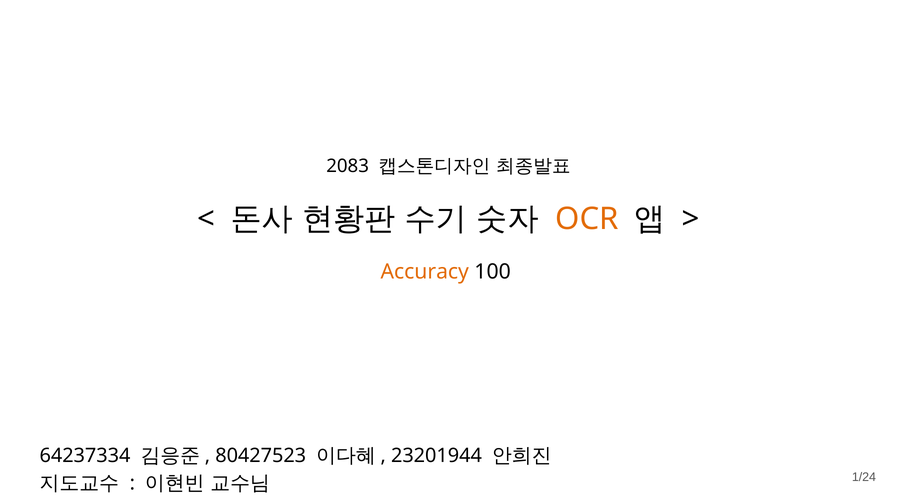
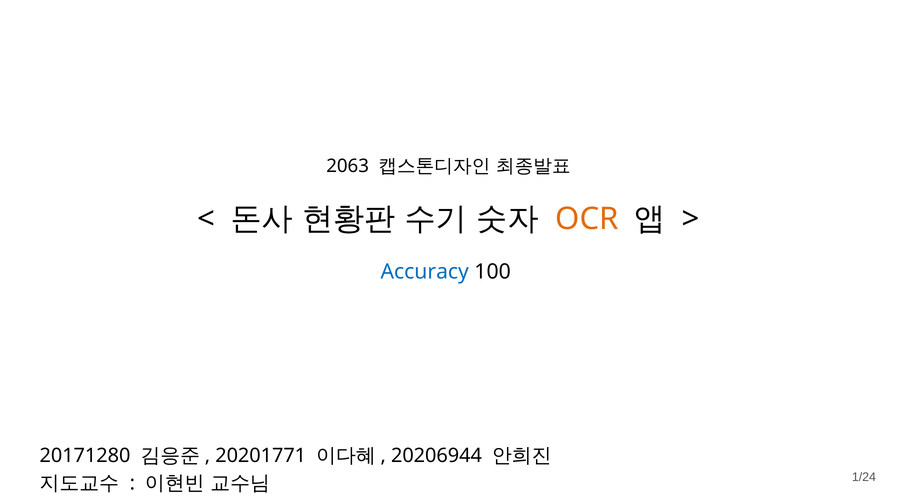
2083: 2083 -> 2063
Accuracy colour: orange -> blue
64237334: 64237334 -> 20171280
80427523: 80427523 -> 20201771
23201944: 23201944 -> 20206944
